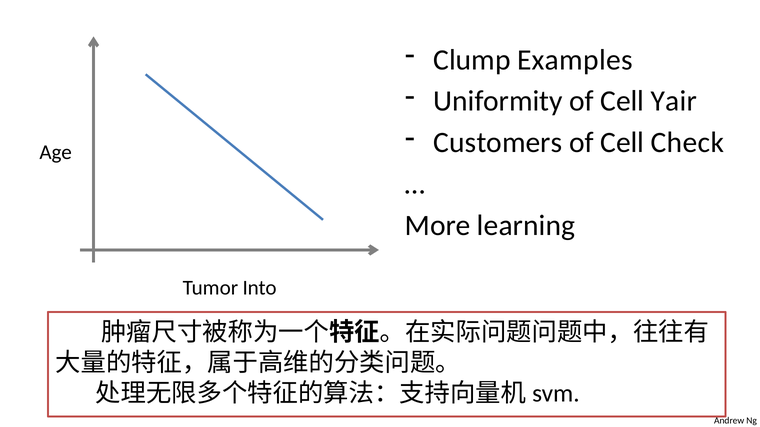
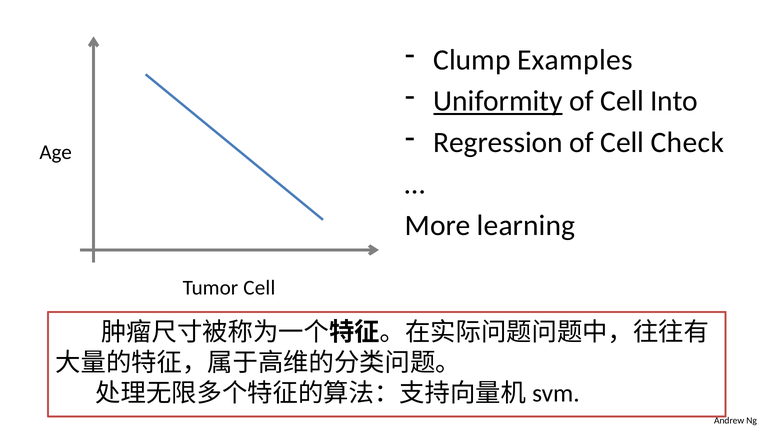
Uniformity underline: none -> present
Yair: Yair -> Into
Customers: Customers -> Regression
Tumor Into: Into -> Cell
